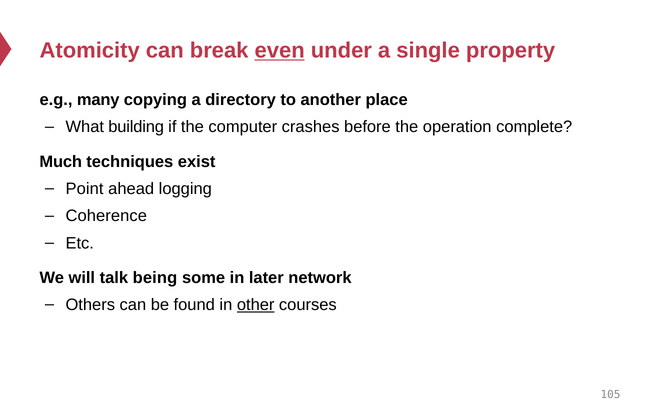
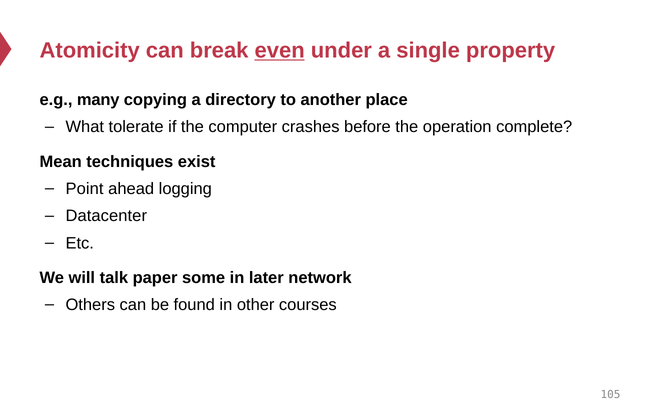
building: building -> tolerate
Much: Much -> Mean
Coherence: Coherence -> Datacenter
being: being -> paper
other underline: present -> none
